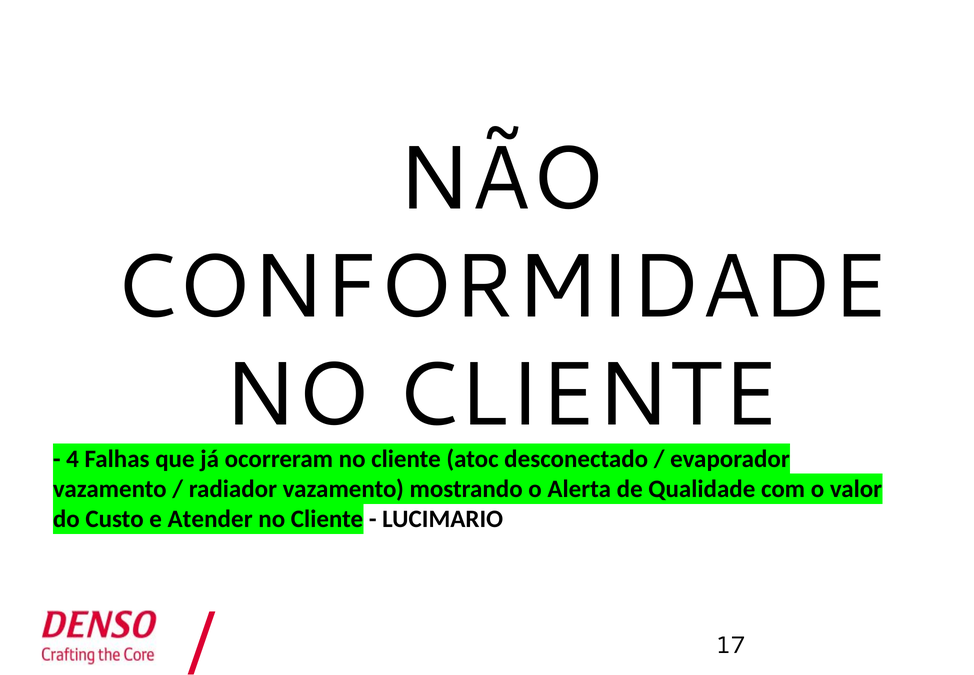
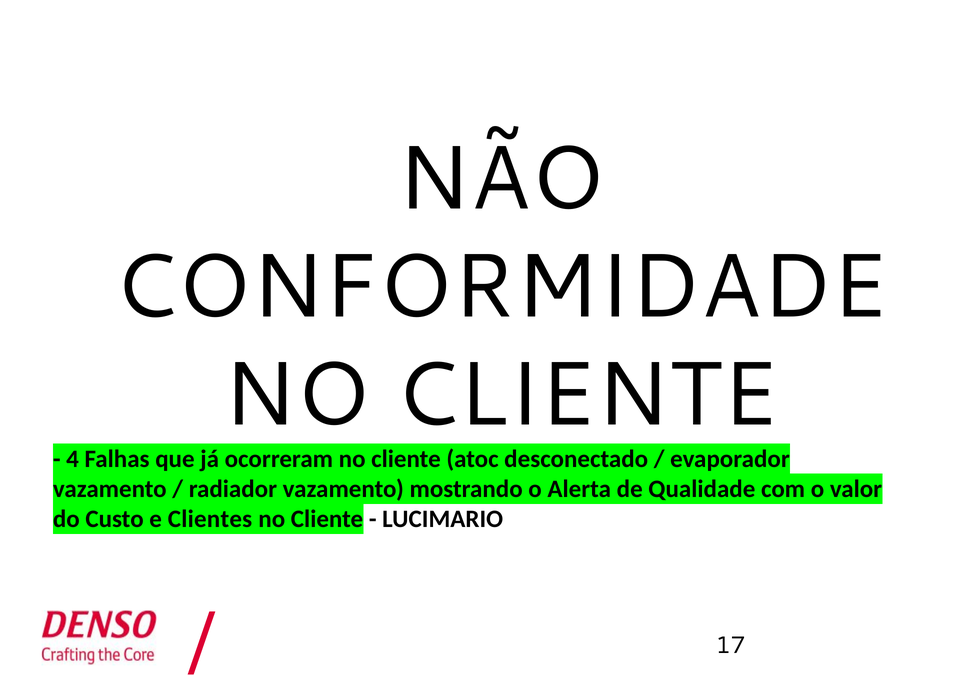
Atender: Atender -> Clientes
